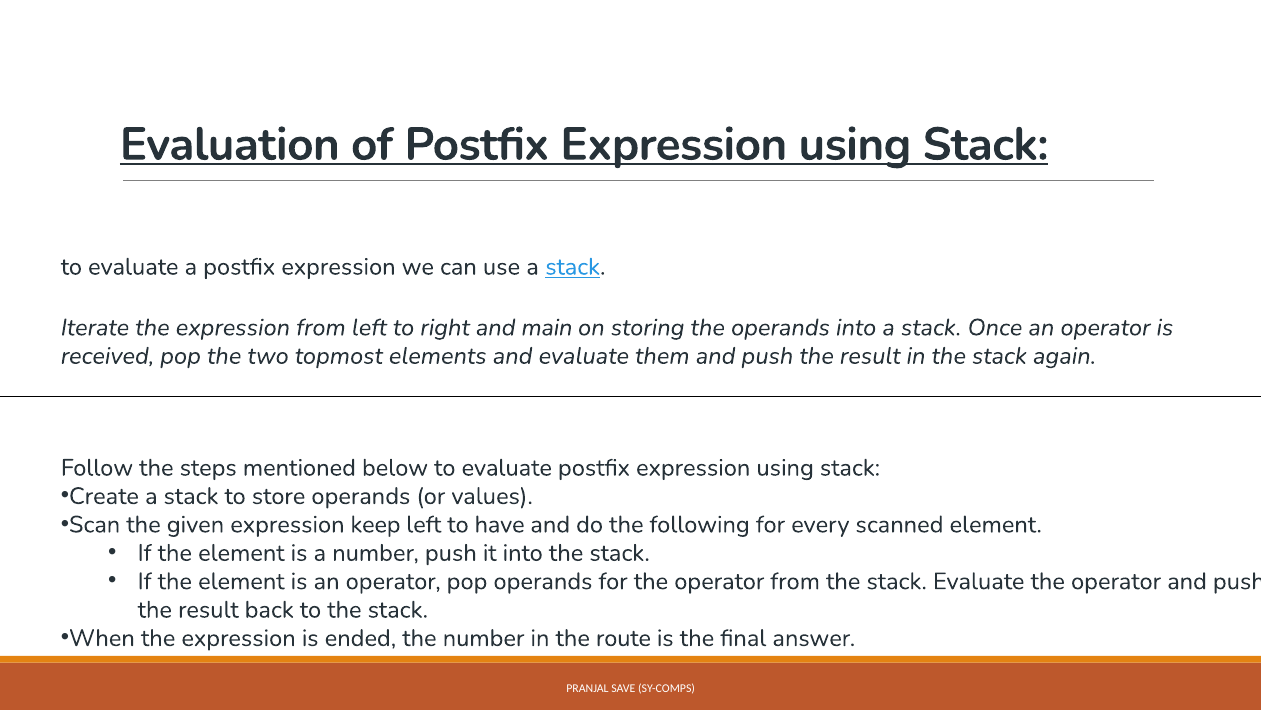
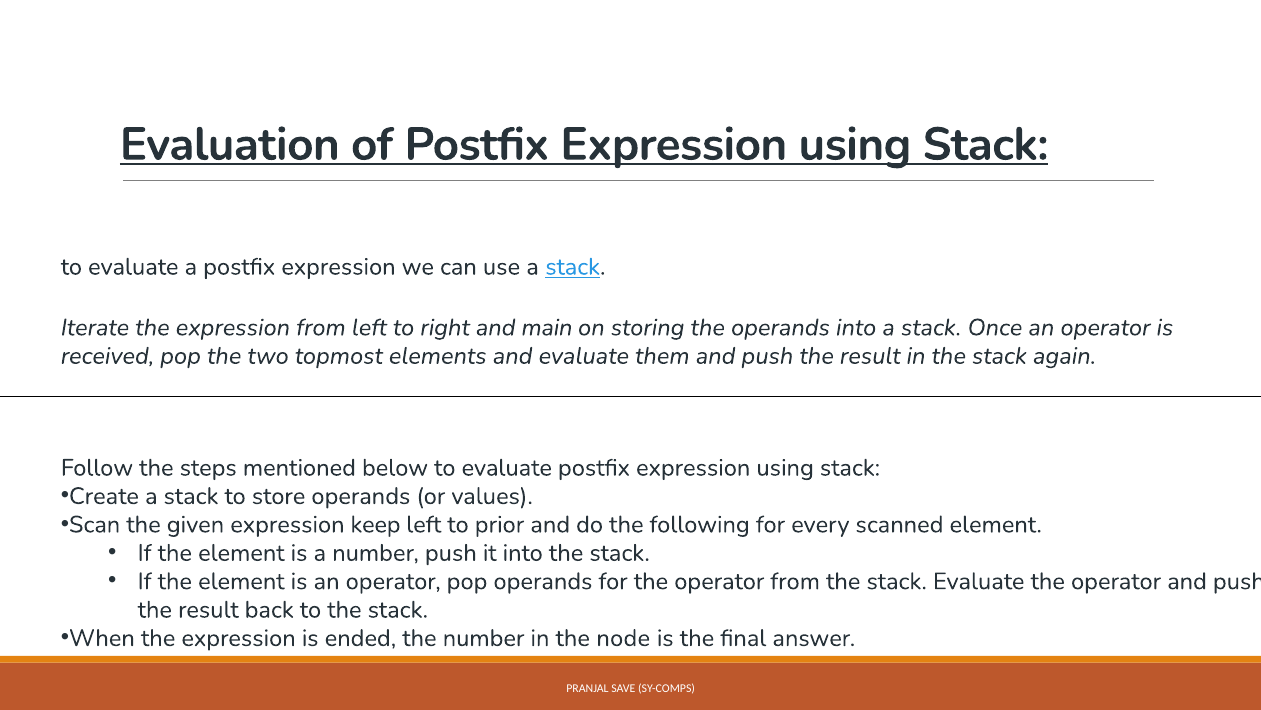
have: have -> prior
route: route -> node
